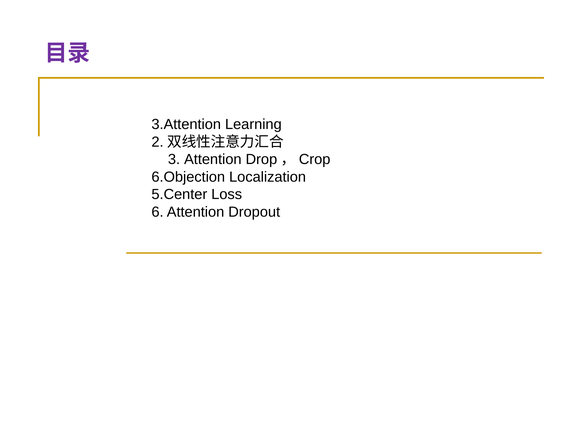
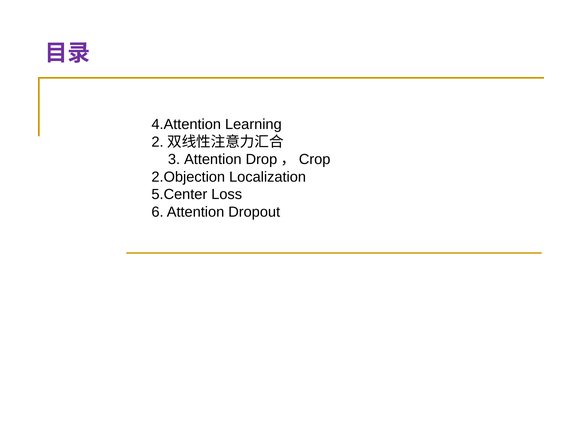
3.Attention: 3.Attention -> 4.Attention
6.Objection: 6.Objection -> 2.Objection
